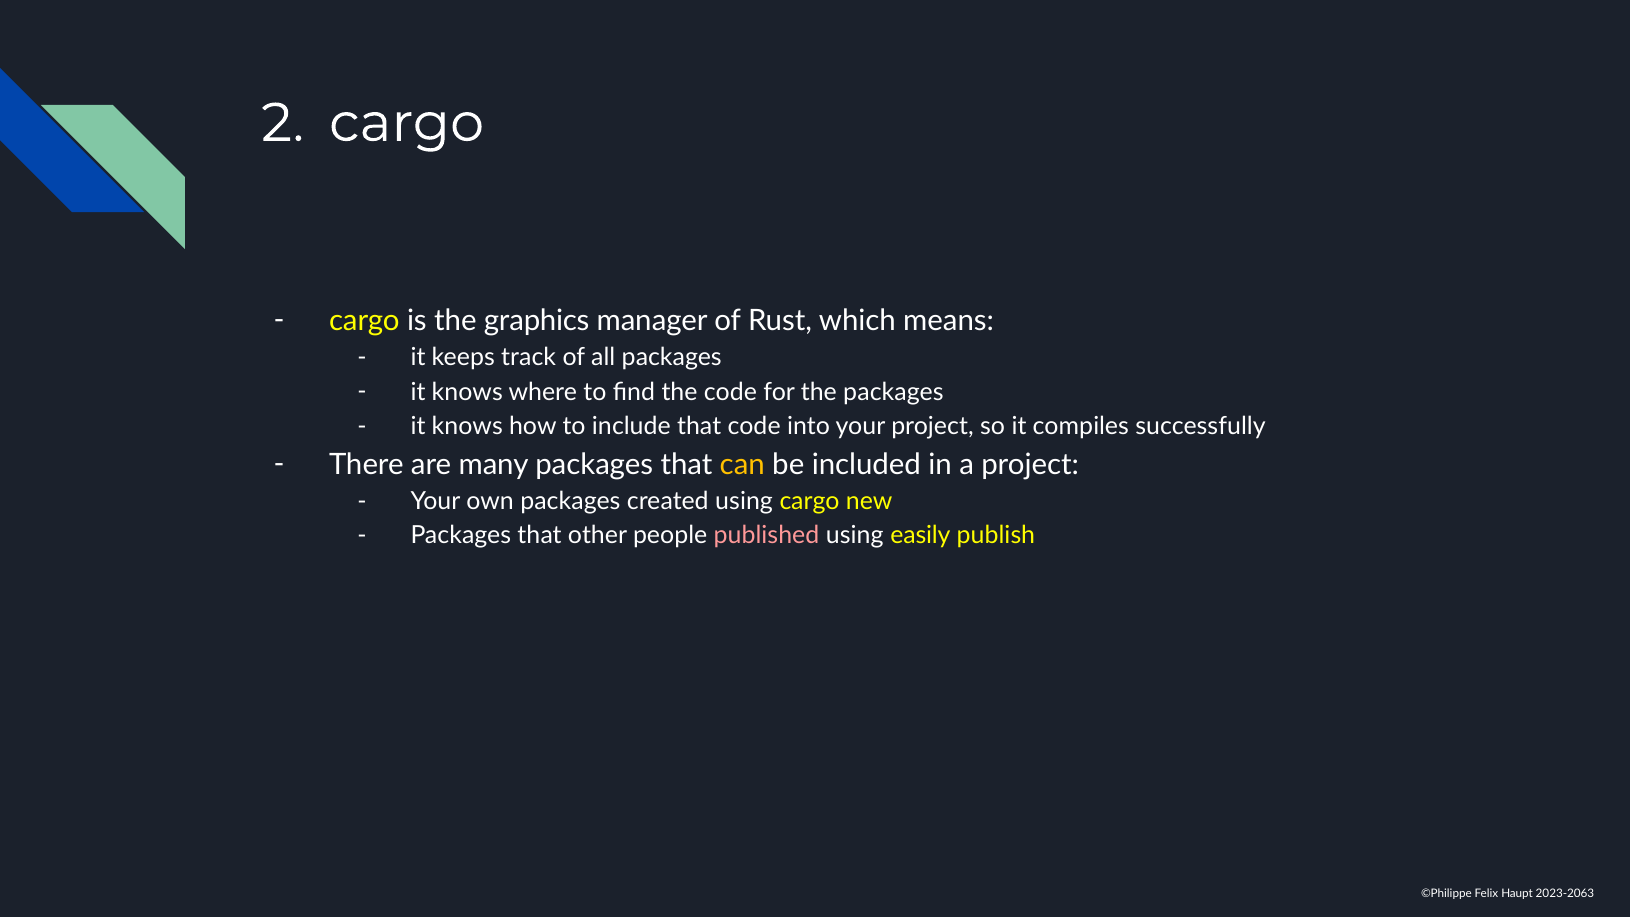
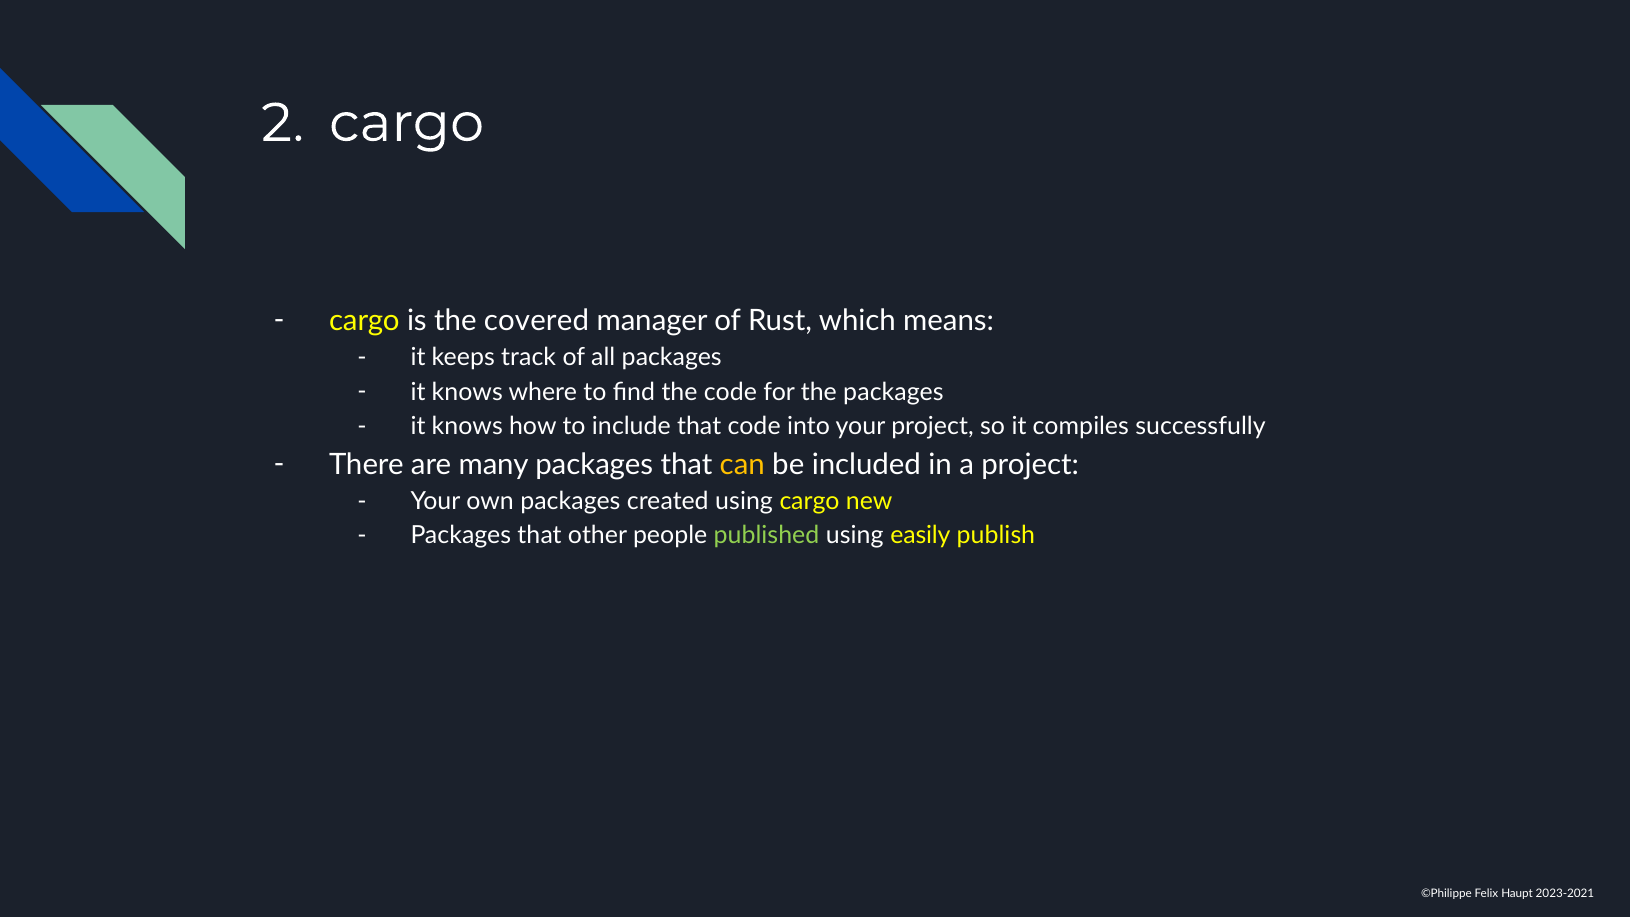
graphics: graphics -> covered
published colour: pink -> light green
2023-2063: 2023-2063 -> 2023-2021
